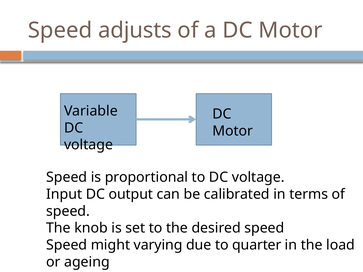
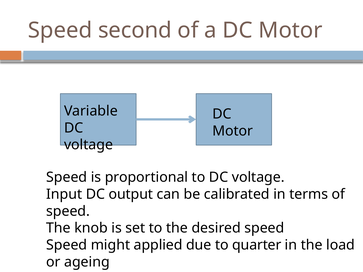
adjusts: adjusts -> second
varying: varying -> applied
